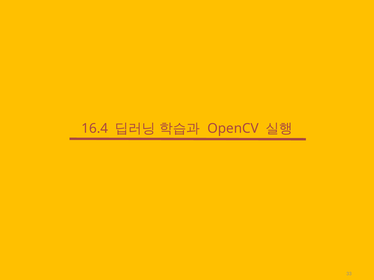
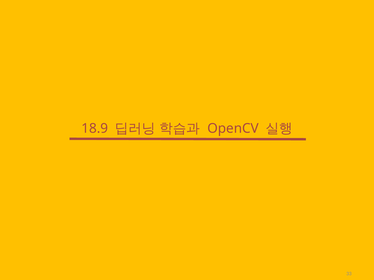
16.4: 16.4 -> 18.9
